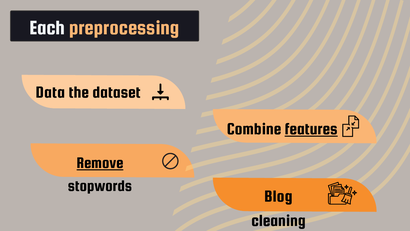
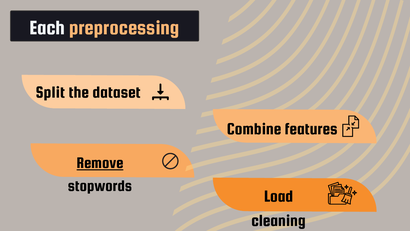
Data: Data -> Split
features underline: present -> none
Blog: Blog -> Load
